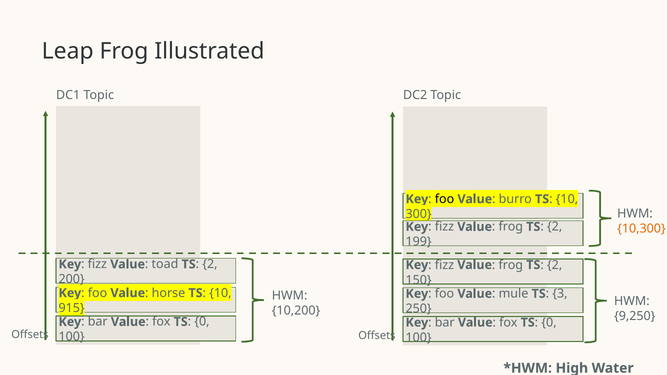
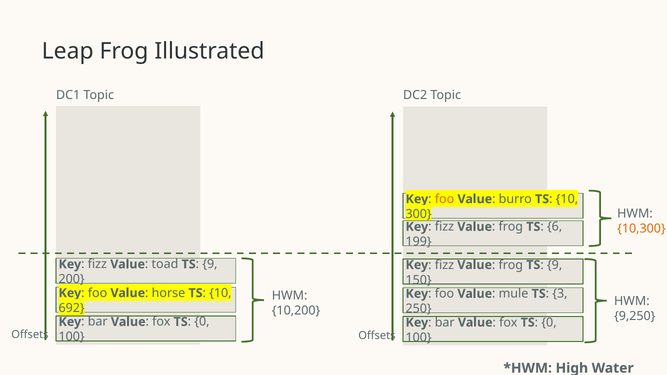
foo at (445, 199) colour: black -> orange
2 at (555, 227): 2 -> 6
2 at (210, 264): 2 -> 9
2 at (555, 265): 2 -> 9
915: 915 -> 692
